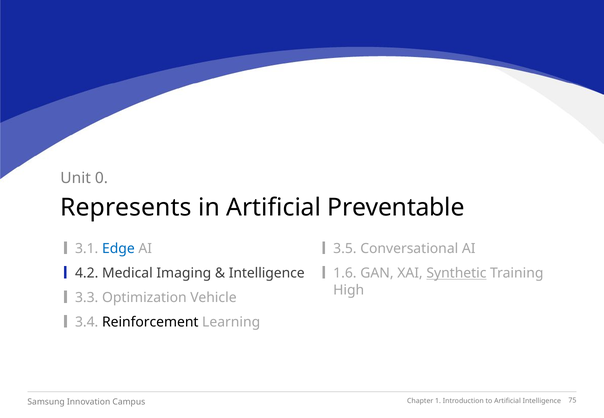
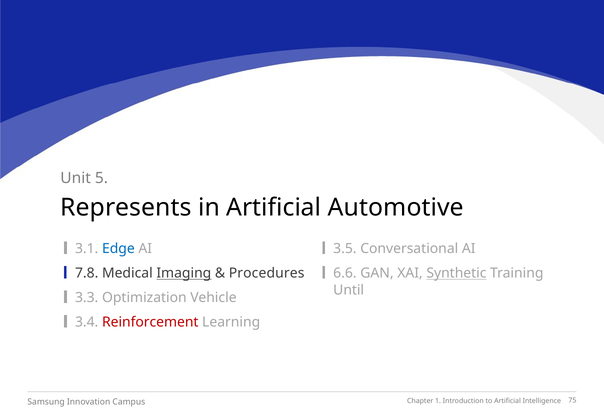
0: 0 -> 5
Preventable: Preventable -> Automotive
4.2: 4.2 -> 7.8
Imaging underline: none -> present
Intelligence at (267, 273): Intelligence -> Procedures
1.6: 1.6 -> 6.6
High: High -> Until
Reinforcement colour: black -> red
